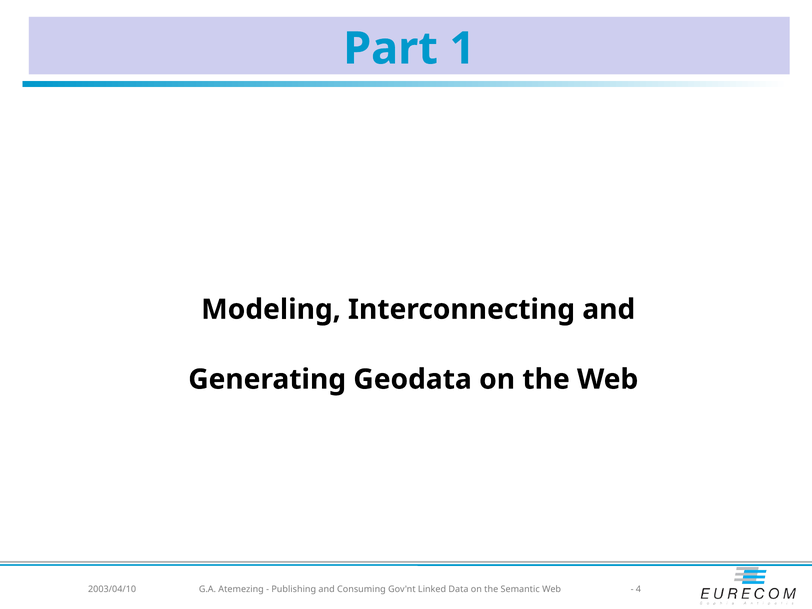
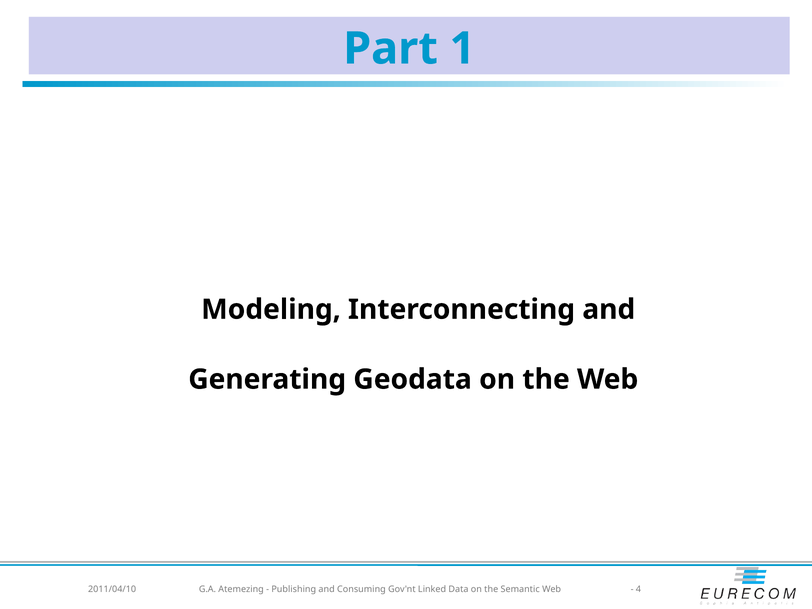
2003/04/10: 2003/04/10 -> 2011/04/10
